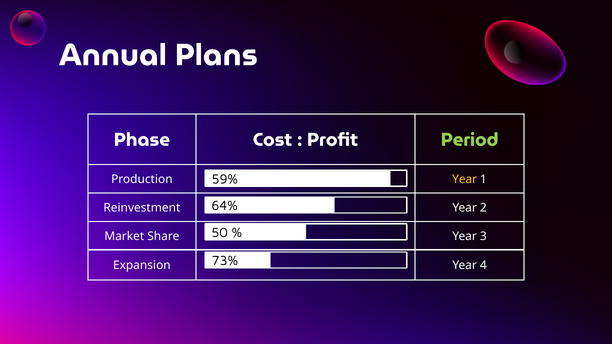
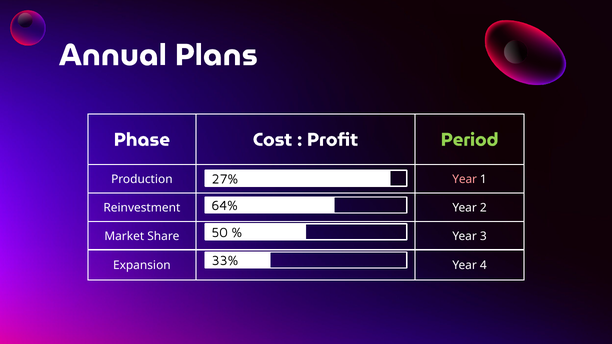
59%: 59% -> 27%
Year at (465, 180) colour: yellow -> pink
73%: 73% -> 33%
